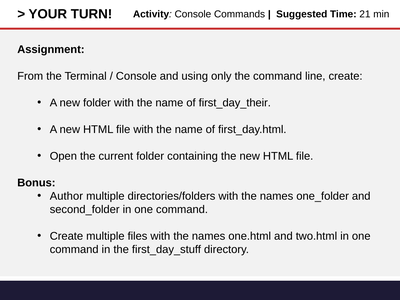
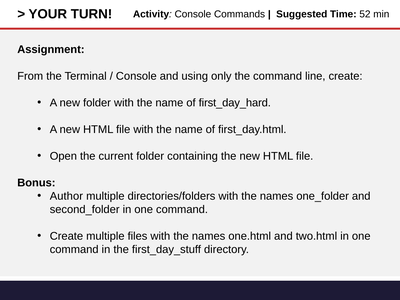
21: 21 -> 52
first_day_their: first_day_their -> first_day_hard
